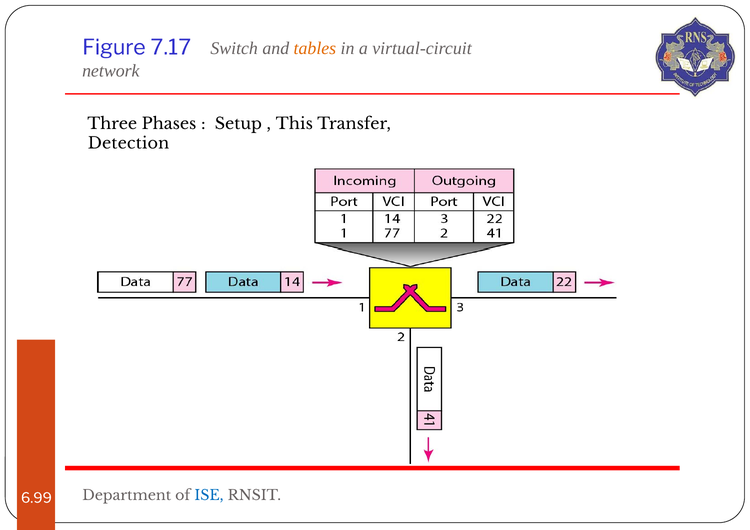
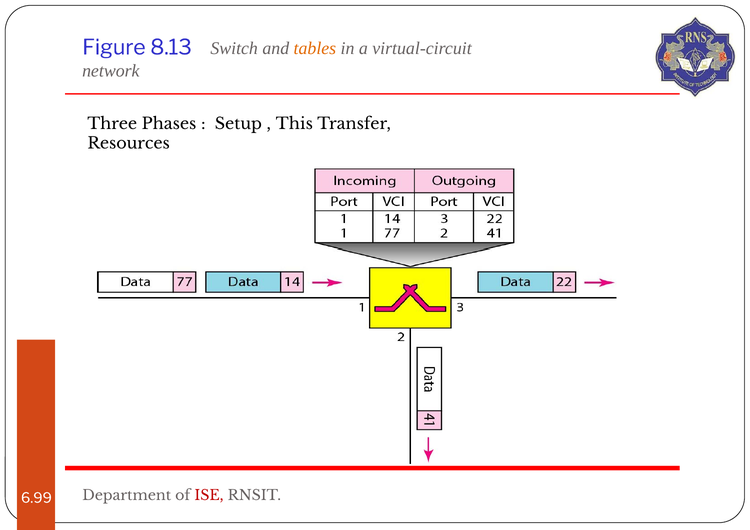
7.17: 7.17 -> 8.13
Detection: Detection -> Resources
ISE colour: blue -> red
